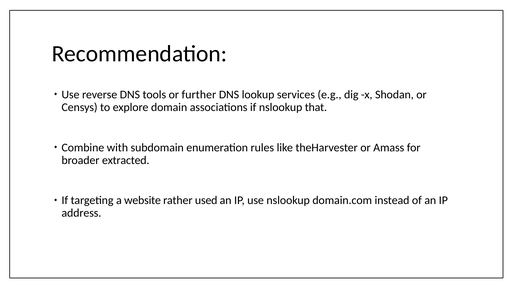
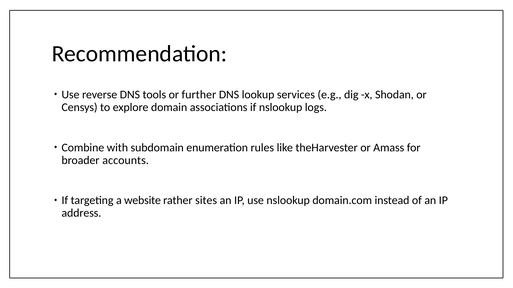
that: that -> logs
extracted: extracted -> accounts
used: used -> sites
